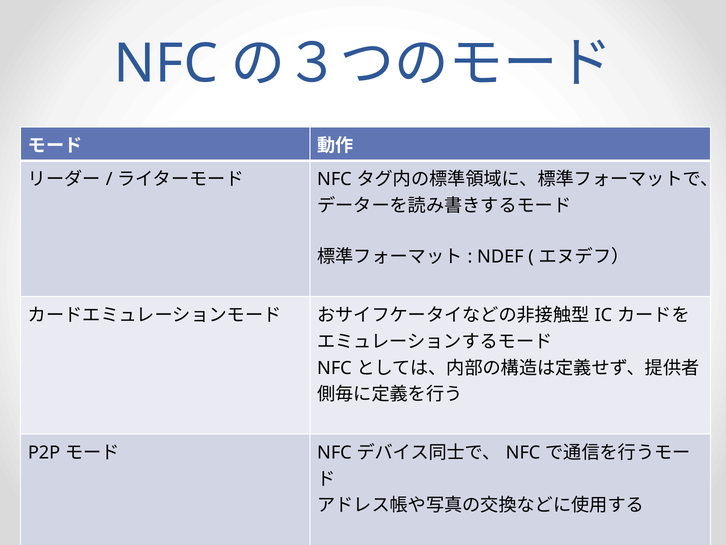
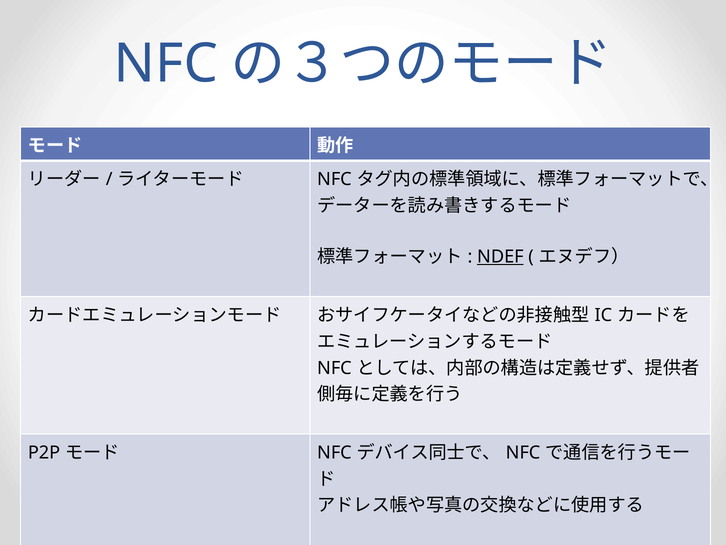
NDEF underline: none -> present
